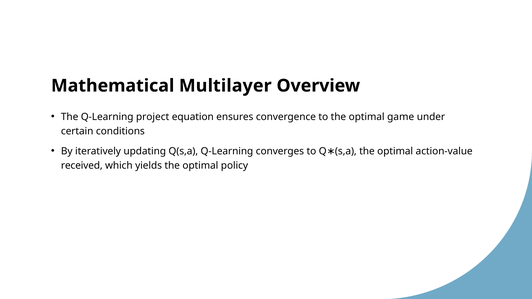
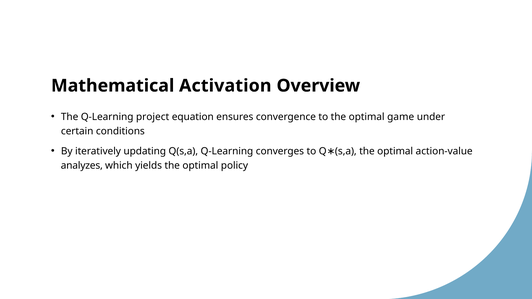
Multilayer: Multilayer -> Activation
received: received -> analyzes
